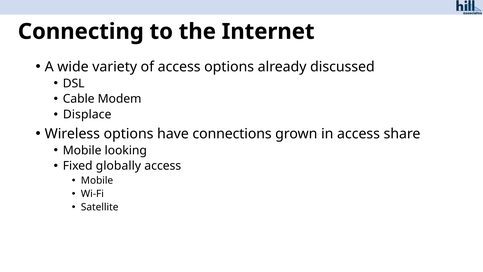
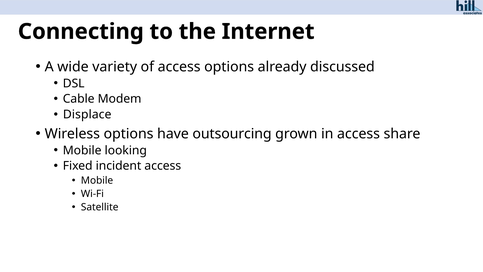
connections: connections -> outsourcing
globally: globally -> incident
